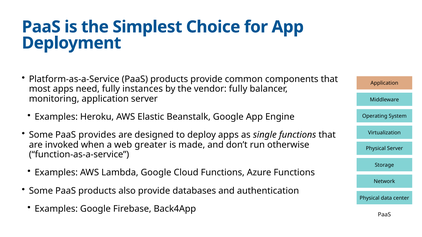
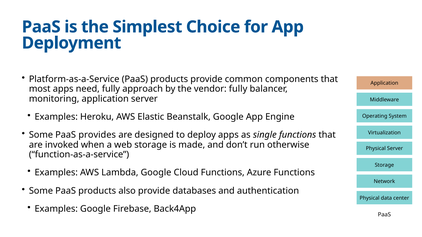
instances: instances -> approach
web greater: greater -> storage
